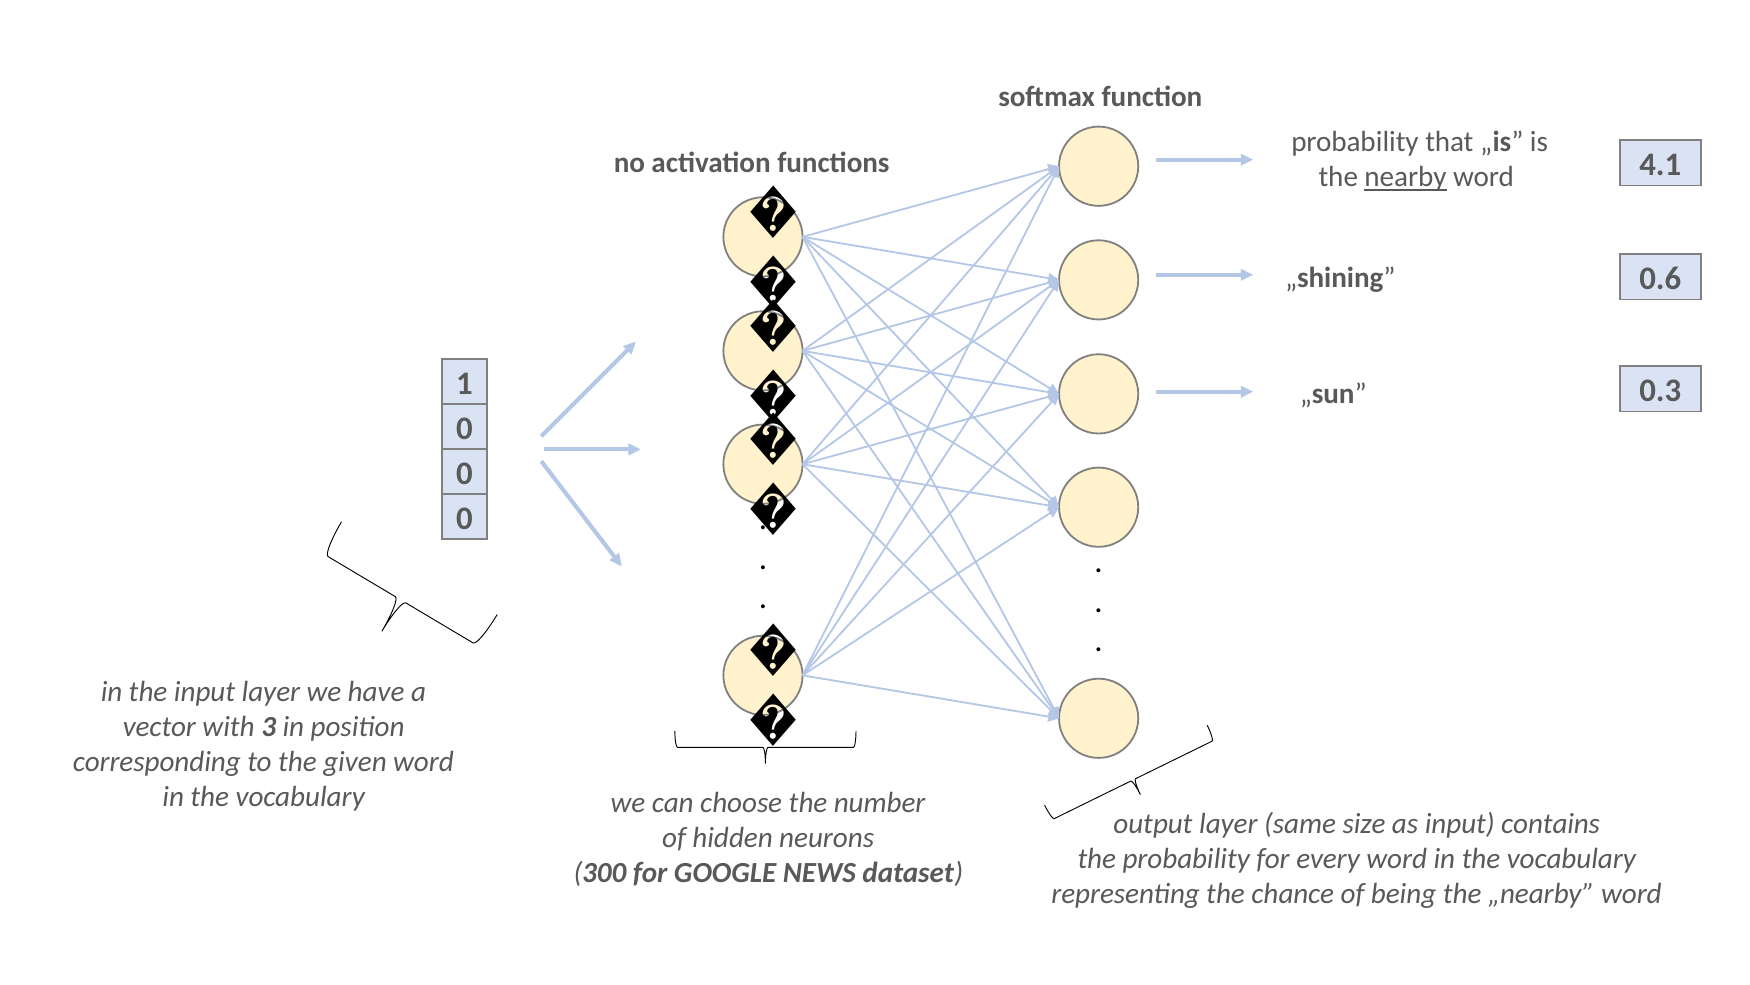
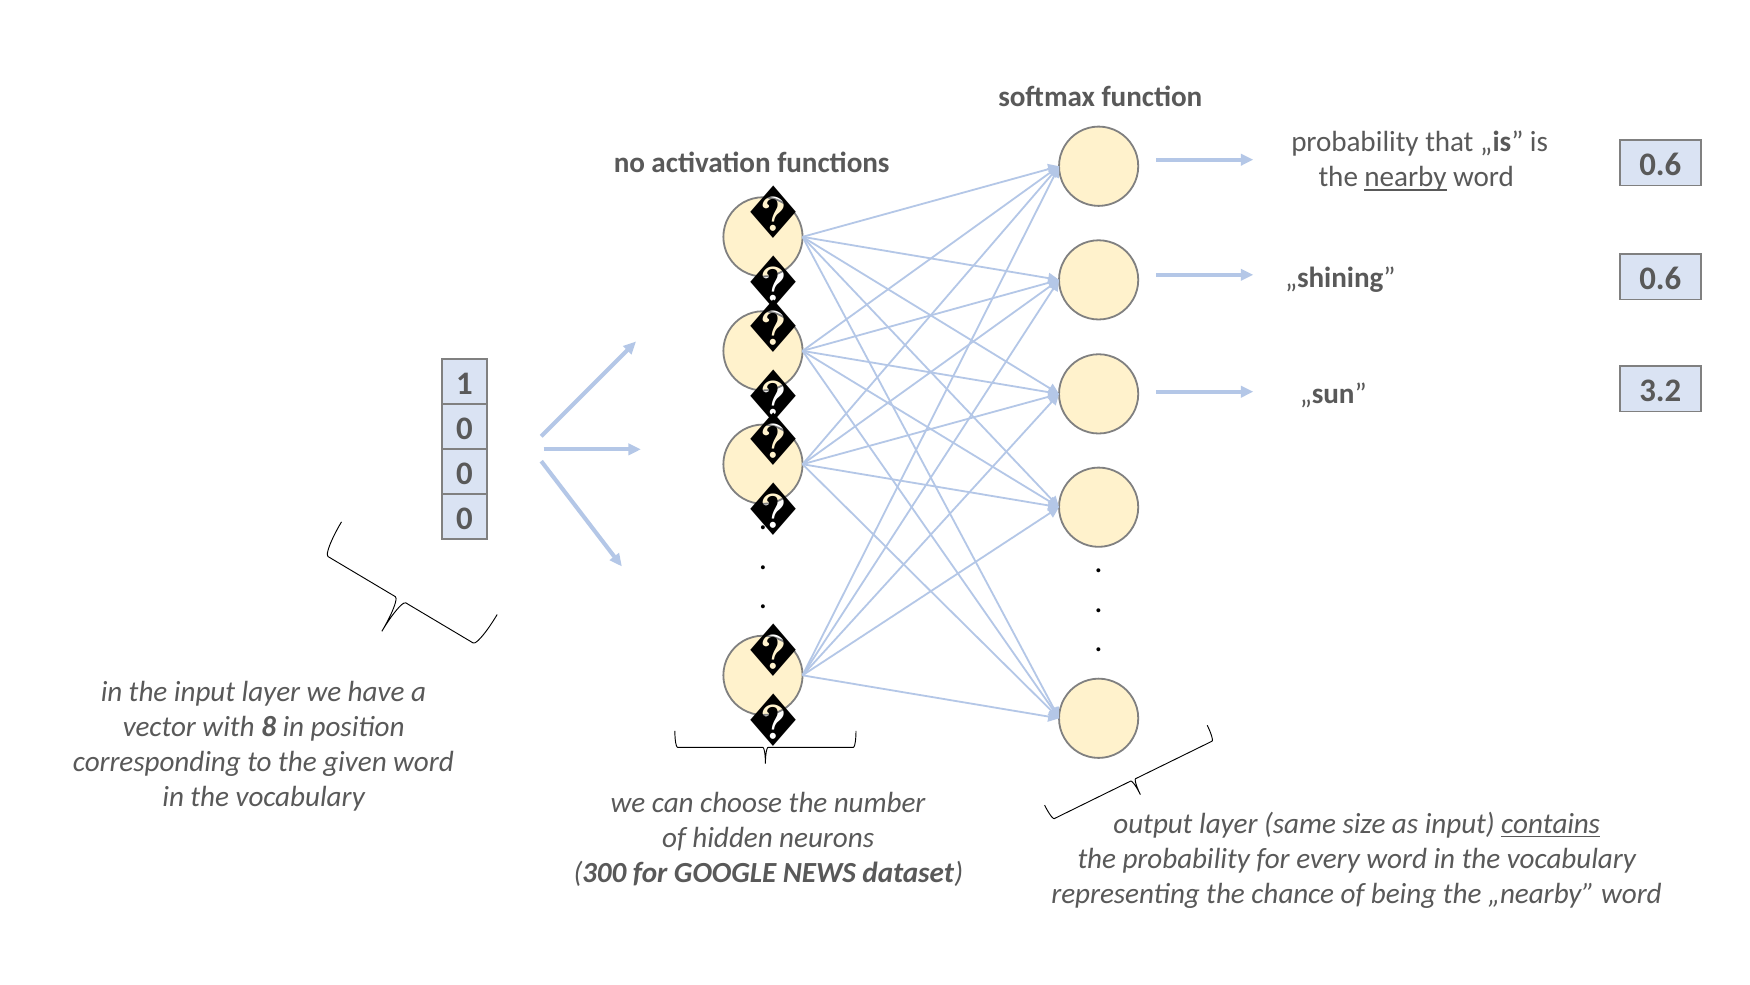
4.1 at (1660, 165): 4.1 -> 0.6
0.3: 0.3 -> 3.2
3: 3 -> 8
contains underline: none -> present
